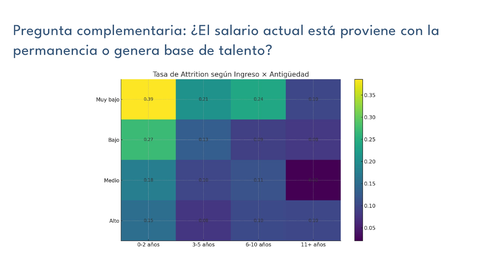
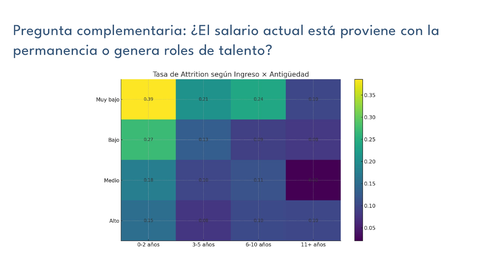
base: base -> roles
